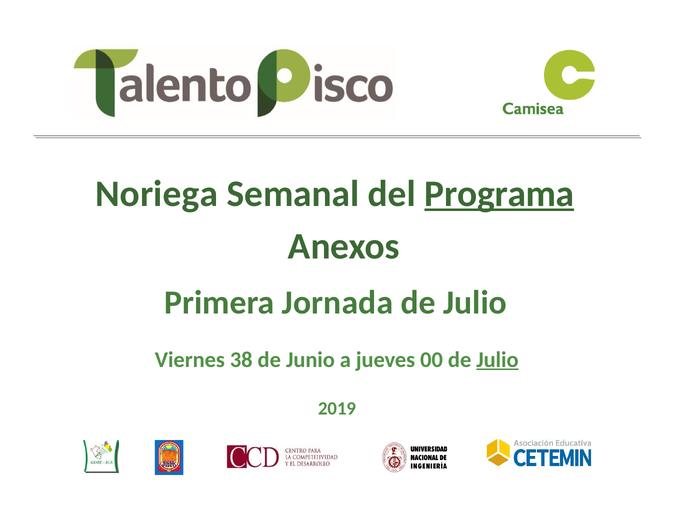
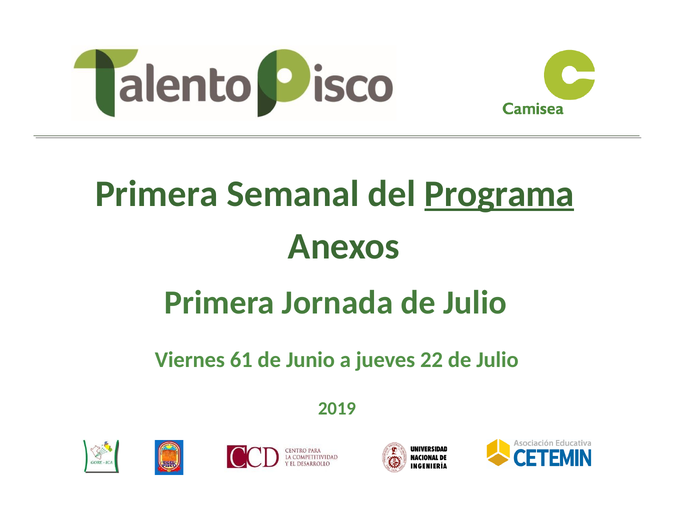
Noriega at (157, 194): Noriega -> Primera
38: 38 -> 61
00: 00 -> 22
Julio at (497, 359) underline: present -> none
